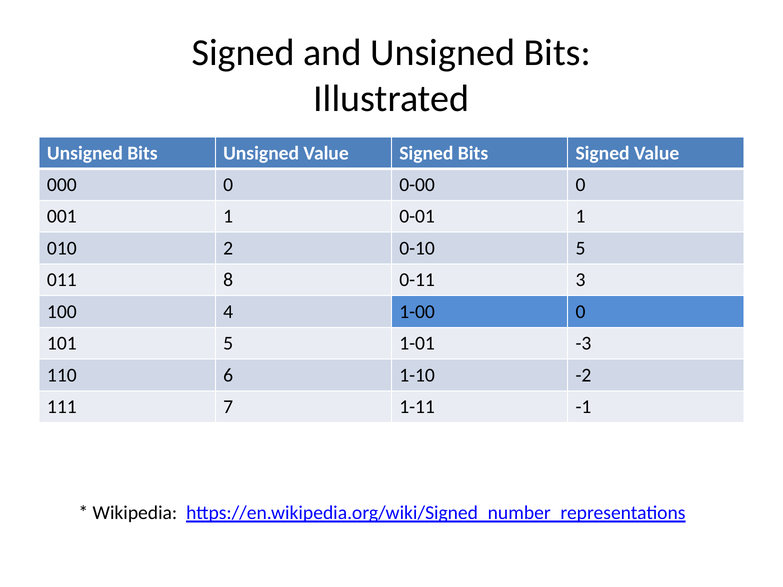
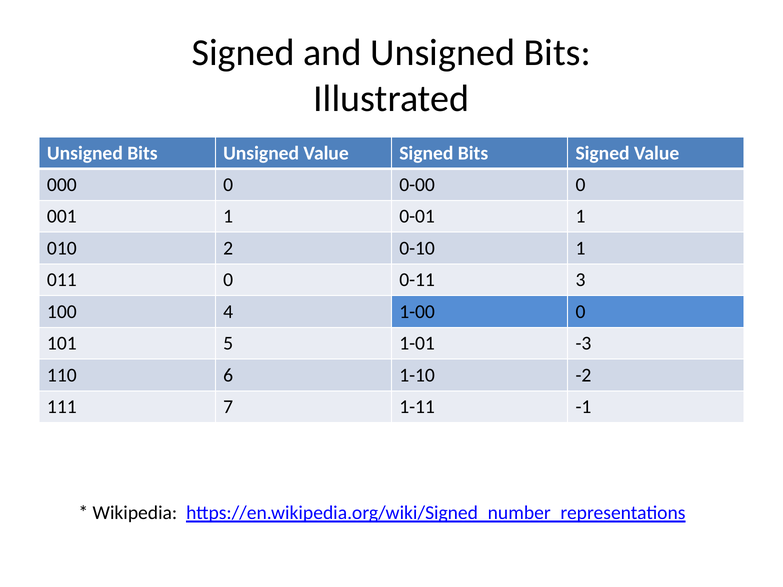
0-10 5: 5 -> 1
011 8: 8 -> 0
